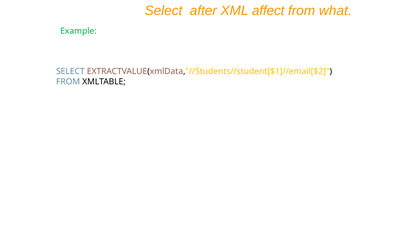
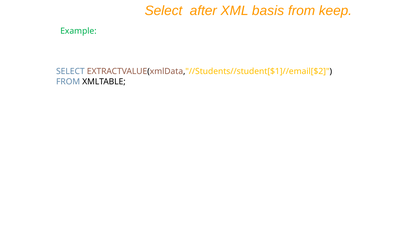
affect: affect -> basis
what: what -> keep
